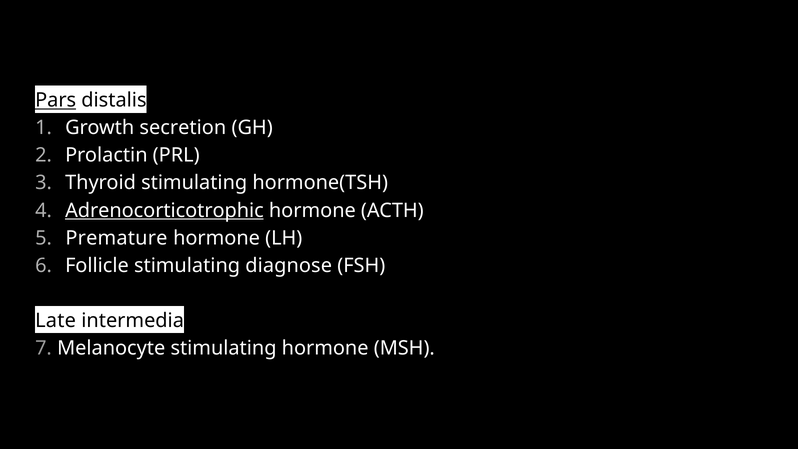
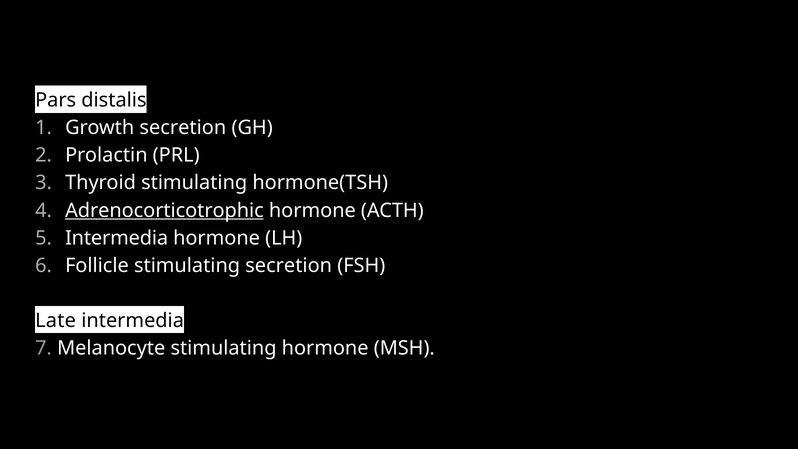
Pars underline: present -> none
Premature at (116, 238): Premature -> Intermedia
stimulating diagnose: diagnose -> secretion
